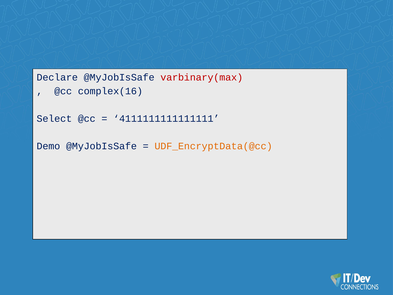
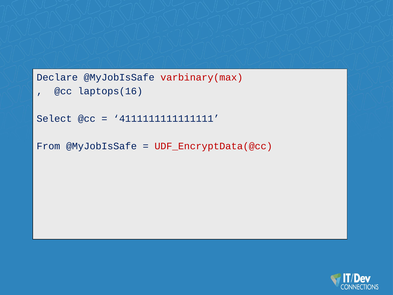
complex(16: complex(16 -> laptops(16
Demo: Demo -> From
UDF_EncryptData(@cc colour: orange -> red
